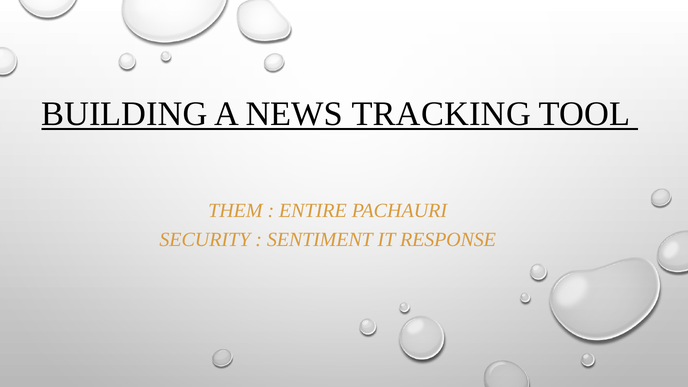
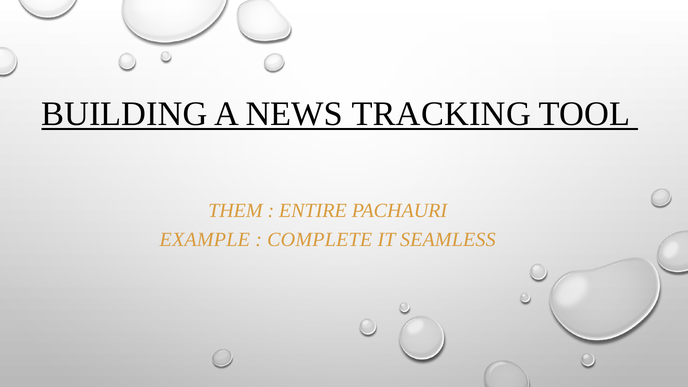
SECURITY: SECURITY -> EXAMPLE
SENTIMENT: SENTIMENT -> COMPLETE
RESPONSE: RESPONSE -> SEAMLESS
